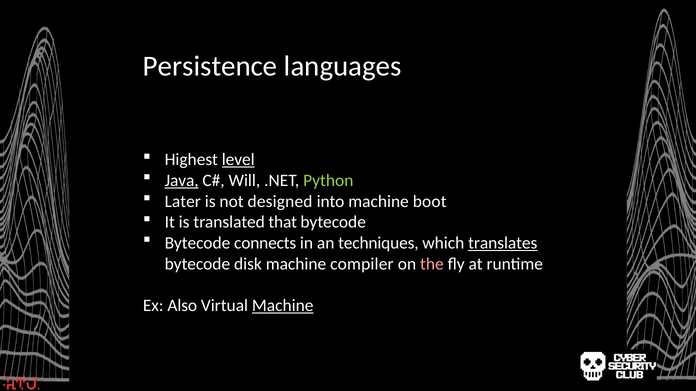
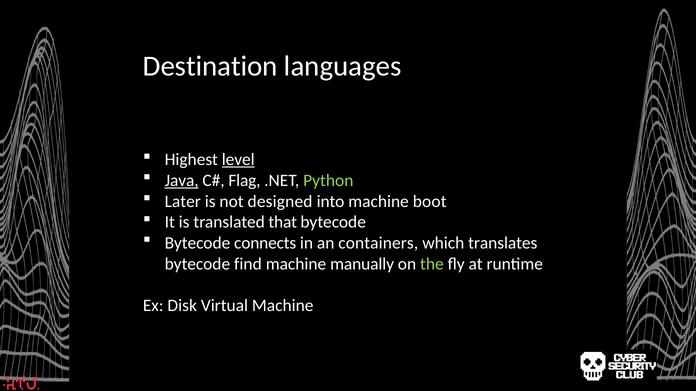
Persistence: Persistence -> Destination
Will: Will -> Flag
techniques: techniques -> containers
translates underline: present -> none
disk: disk -> find
compiler: compiler -> manually
the colour: pink -> light green
Also: Also -> Disk
Machine at (283, 306) underline: present -> none
